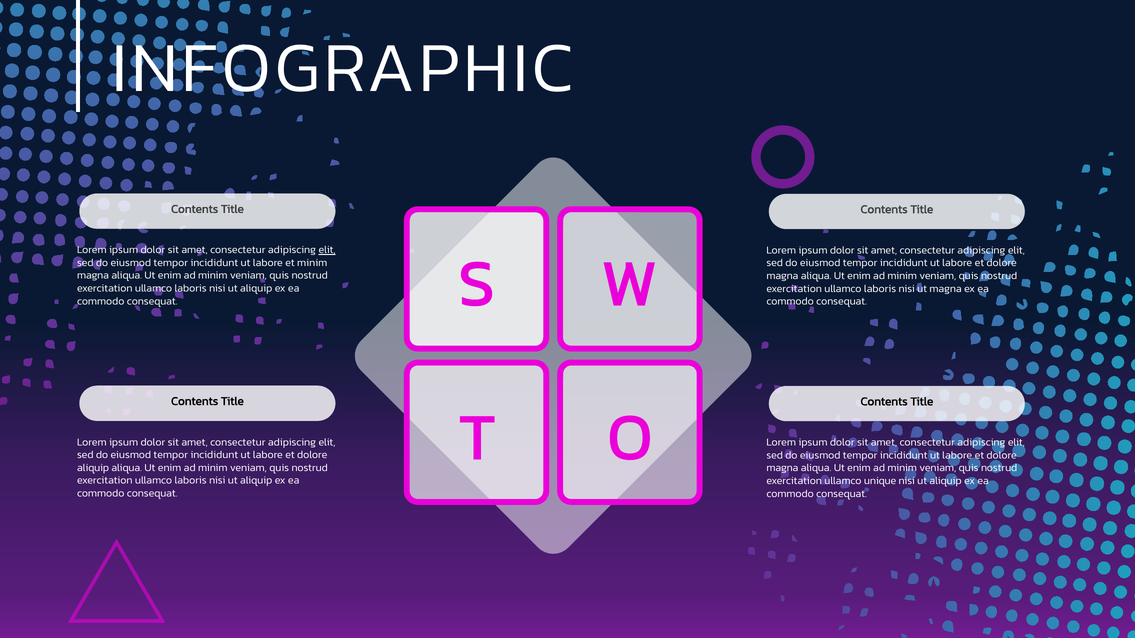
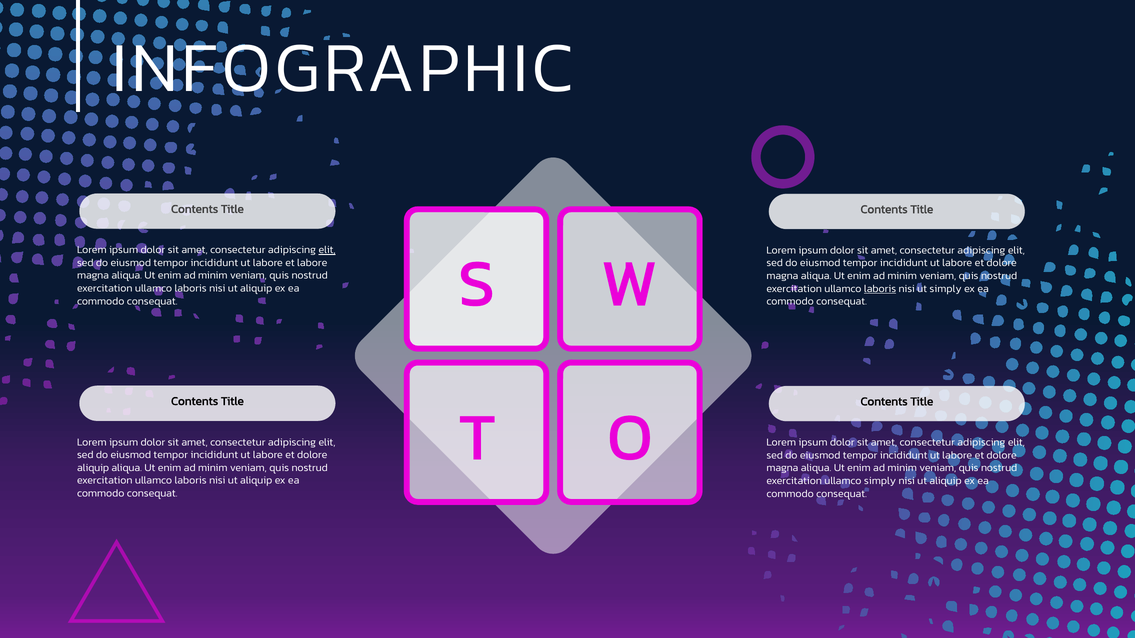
et minim: minim -> labore
laboris at (880, 289) underline: none -> present
ut magna: magna -> simply
ullamco unique: unique -> simply
